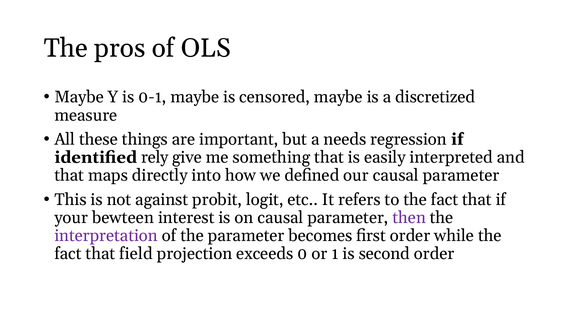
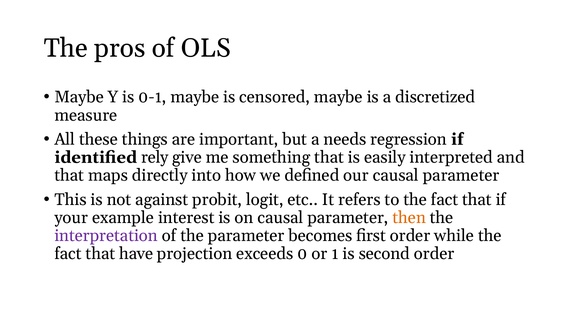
bewteen: bewteen -> example
then colour: purple -> orange
field: field -> have
